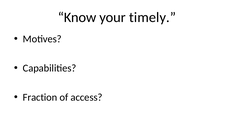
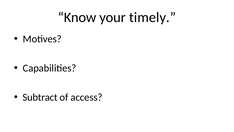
Fraction: Fraction -> Subtract
